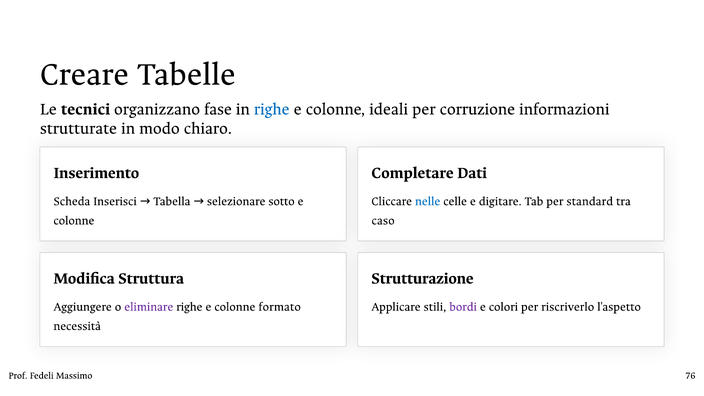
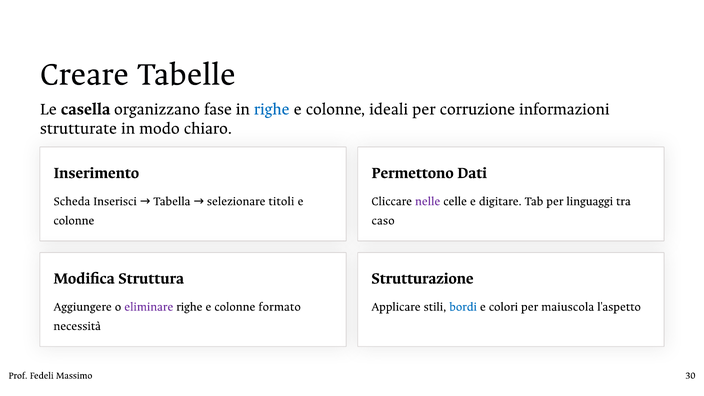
tecnici: tecnici -> casella
Completare: Completare -> Permettono
sotto: sotto -> titoli
nelle colour: blue -> purple
standard: standard -> linguaggi
bordi colour: purple -> blue
riscriverlo: riscriverlo -> maiuscola
76: 76 -> 30
